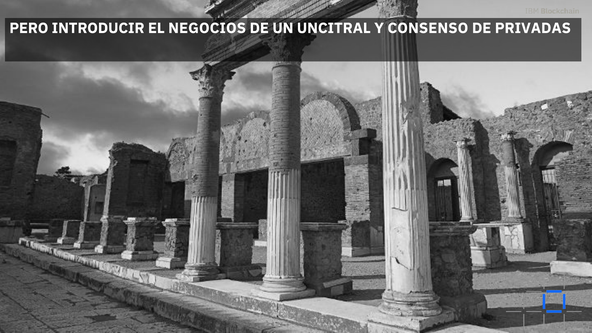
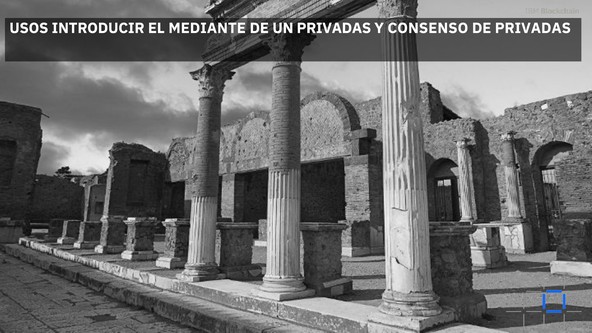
PERO: PERO -> USOS
NEGOCIOS: NEGOCIOS -> MEDIANTE
UN UNCITRAL: UNCITRAL -> PRIVADAS
